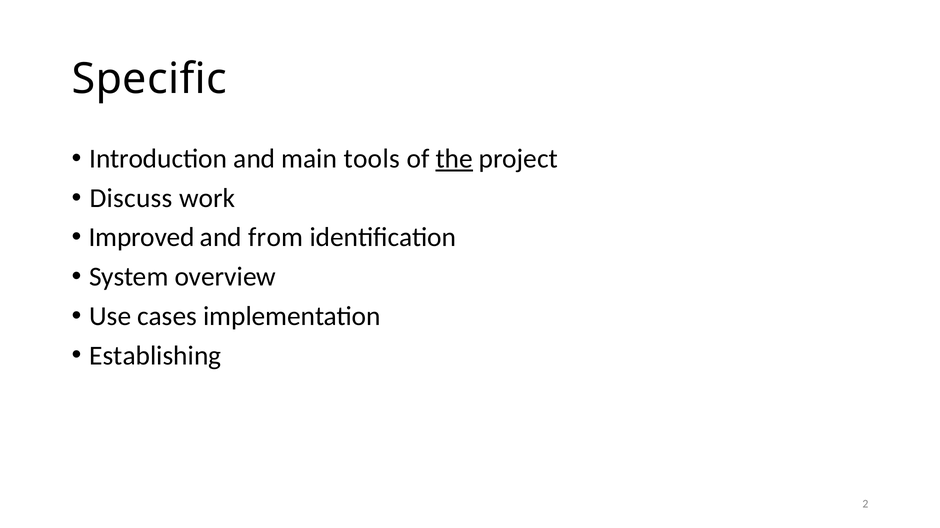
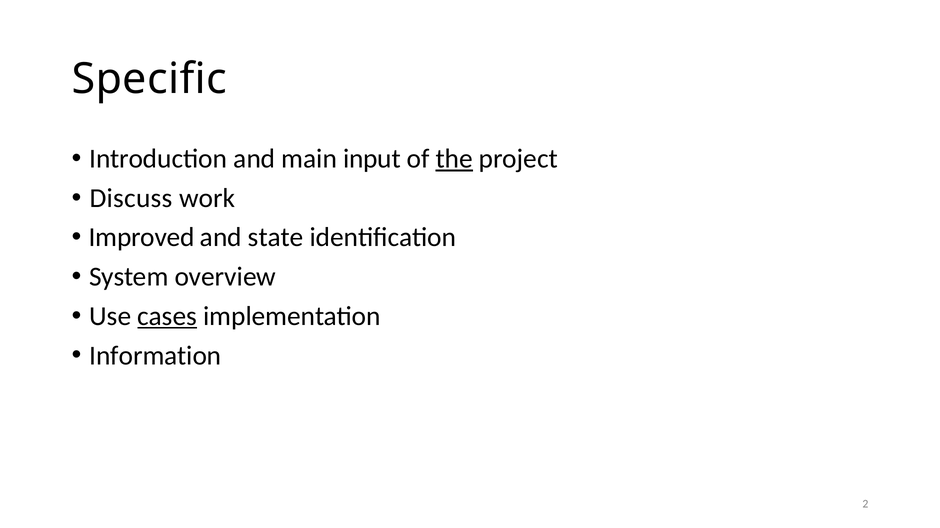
tools: tools -> input
from: from -> state
cases underline: none -> present
Establishing: Establishing -> Information
